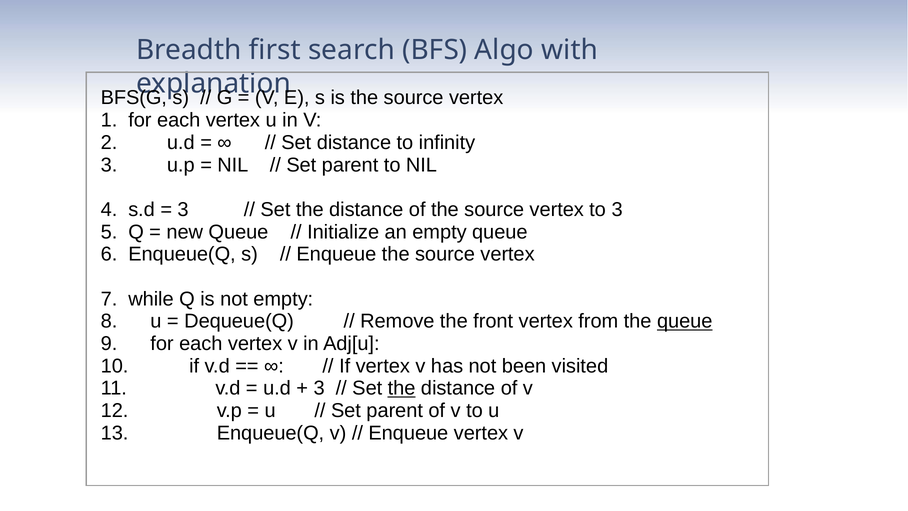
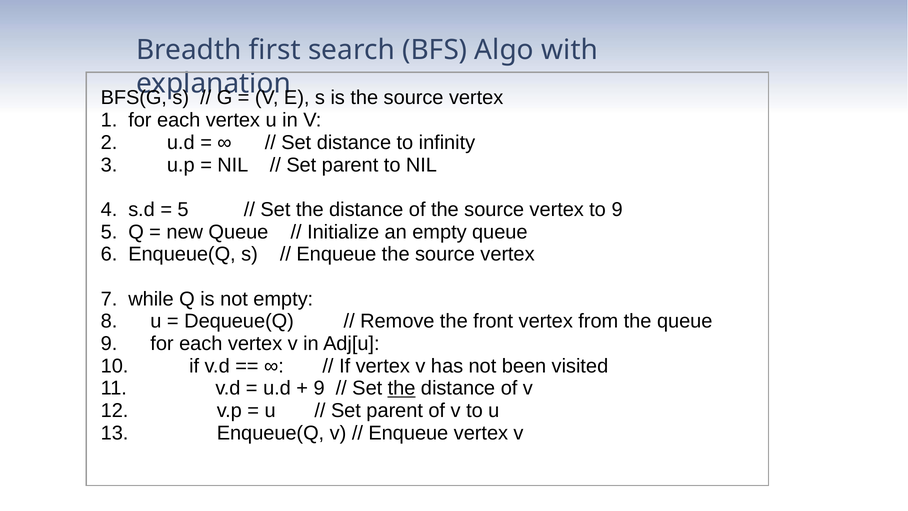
3 at (183, 210): 3 -> 5
to 3: 3 -> 9
queue at (685, 321) underline: present -> none
3 at (319, 388): 3 -> 9
